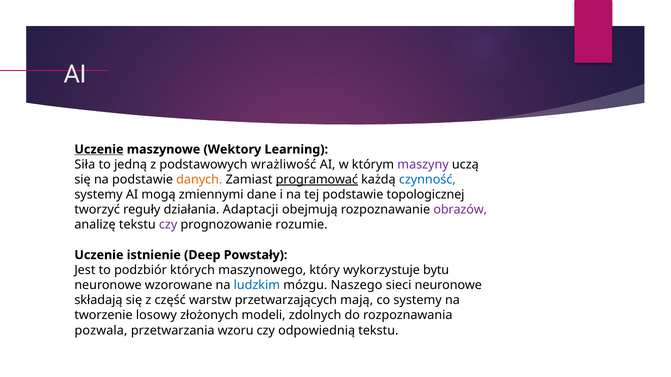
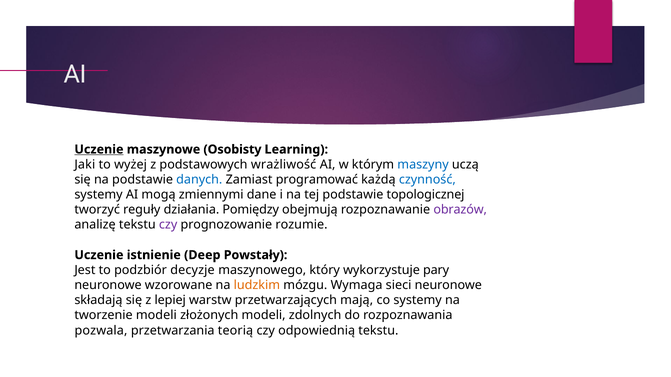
Wektory: Wektory -> Osobisty
Siła: Siła -> Jaki
jedną: jedną -> wyżej
maszyny colour: purple -> blue
danych colour: orange -> blue
programować underline: present -> none
Adaptacji: Adaptacji -> Pomiędzy
których: których -> decyzje
bytu: bytu -> pary
ludzkim colour: blue -> orange
Naszego: Naszego -> Wymaga
część: część -> lepiej
tworzenie losowy: losowy -> modeli
wzoru: wzoru -> teorią
